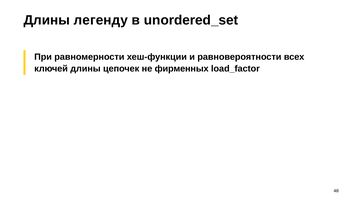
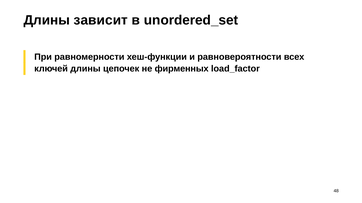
легенду: легенду -> зависит
